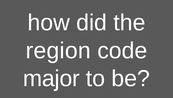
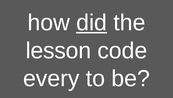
did underline: none -> present
region: region -> lesson
major: major -> every
